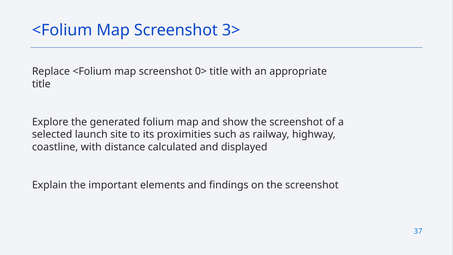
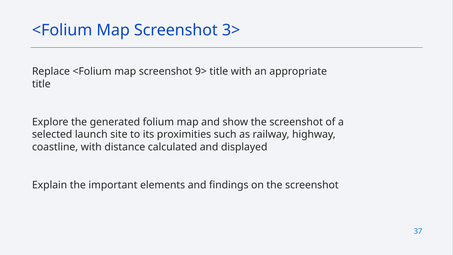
0>: 0> -> 9>
